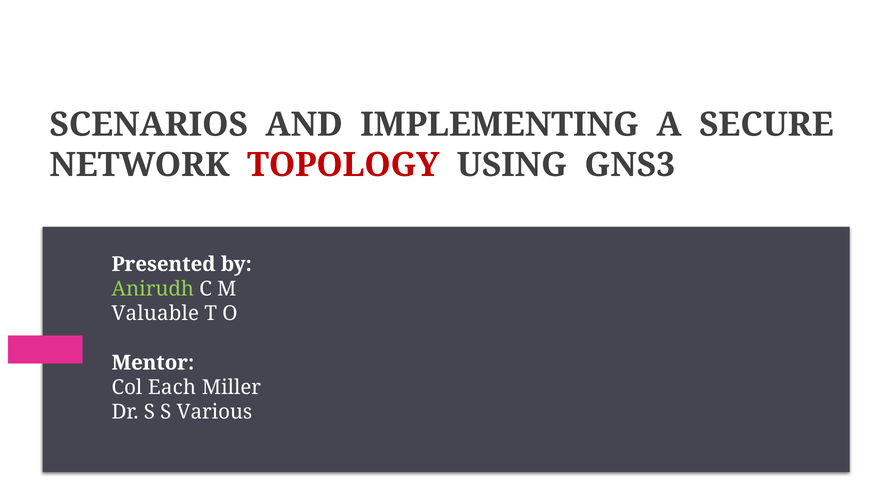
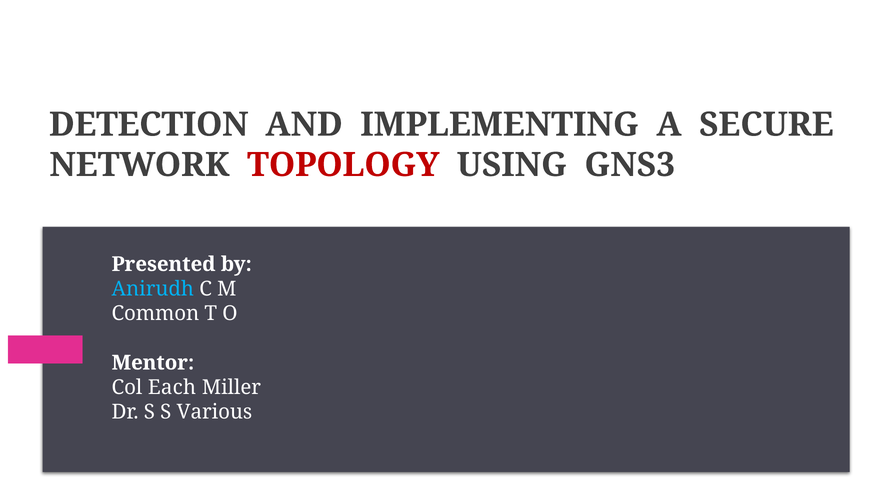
SCENARIOS: SCENARIOS -> DETECTION
Anirudh colour: light green -> light blue
Valuable: Valuable -> Common
